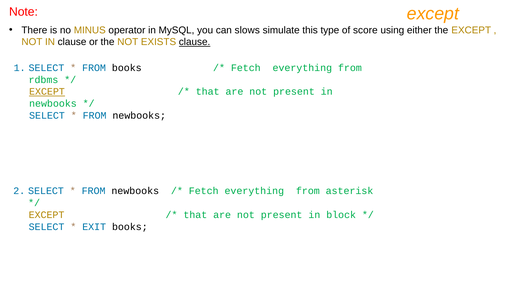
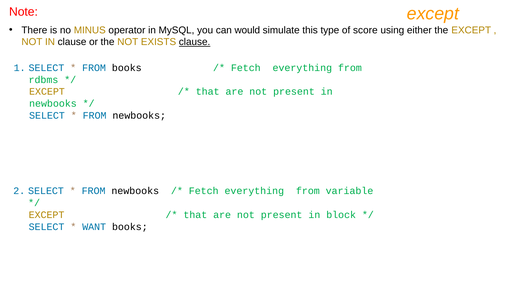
slows: slows -> would
EXCEPT at (47, 92) underline: present -> none
asterisk: asterisk -> variable
EXIT: EXIT -> WANT
